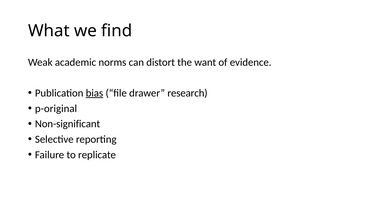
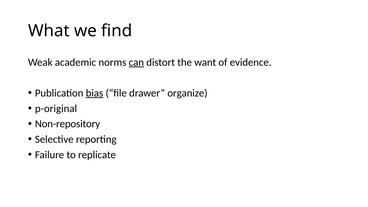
can underline: none -> present
research: research -> organize
Non-significant: Non-significant -> Non-repository
